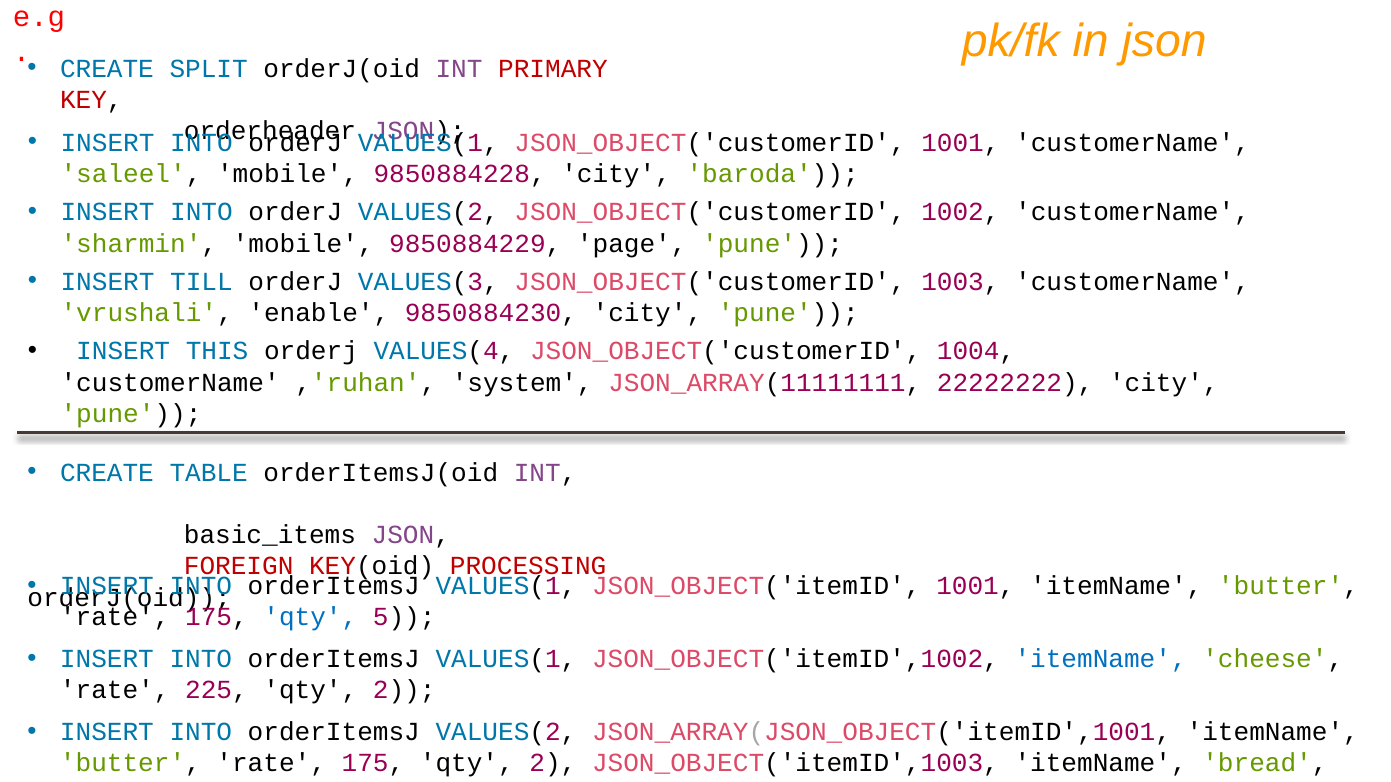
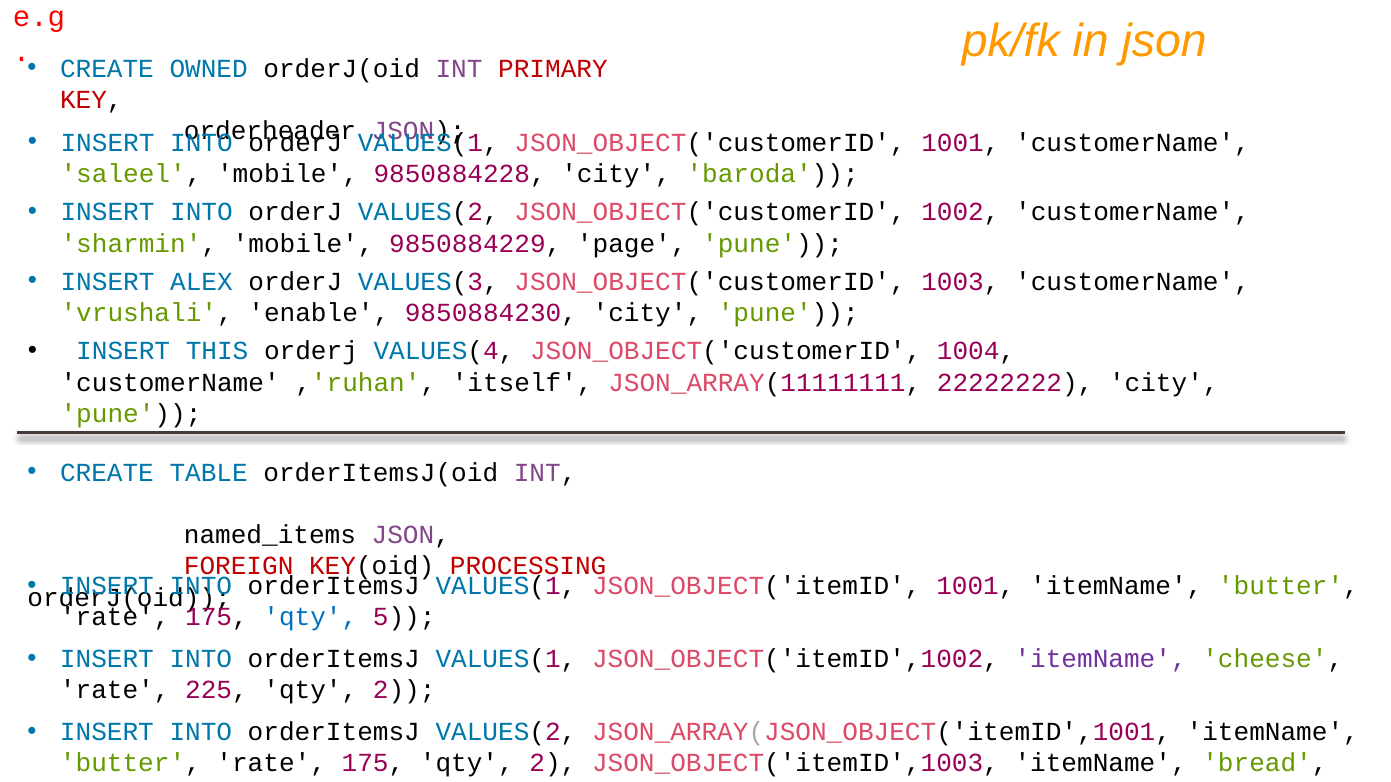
SPLIT: SPLIT -> OWNED
TILL: TILL -> ALEX
system: system -> itself
basic_items: basic_items -> named_items
itemName at (1101, 659) colour: blue -> purple
